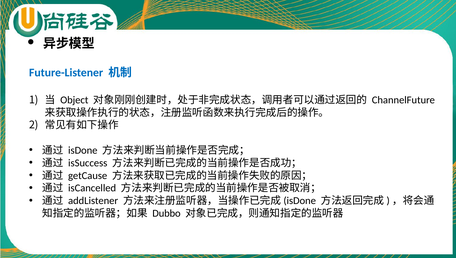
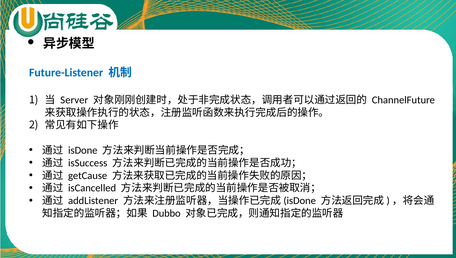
Object: Object -> Server
